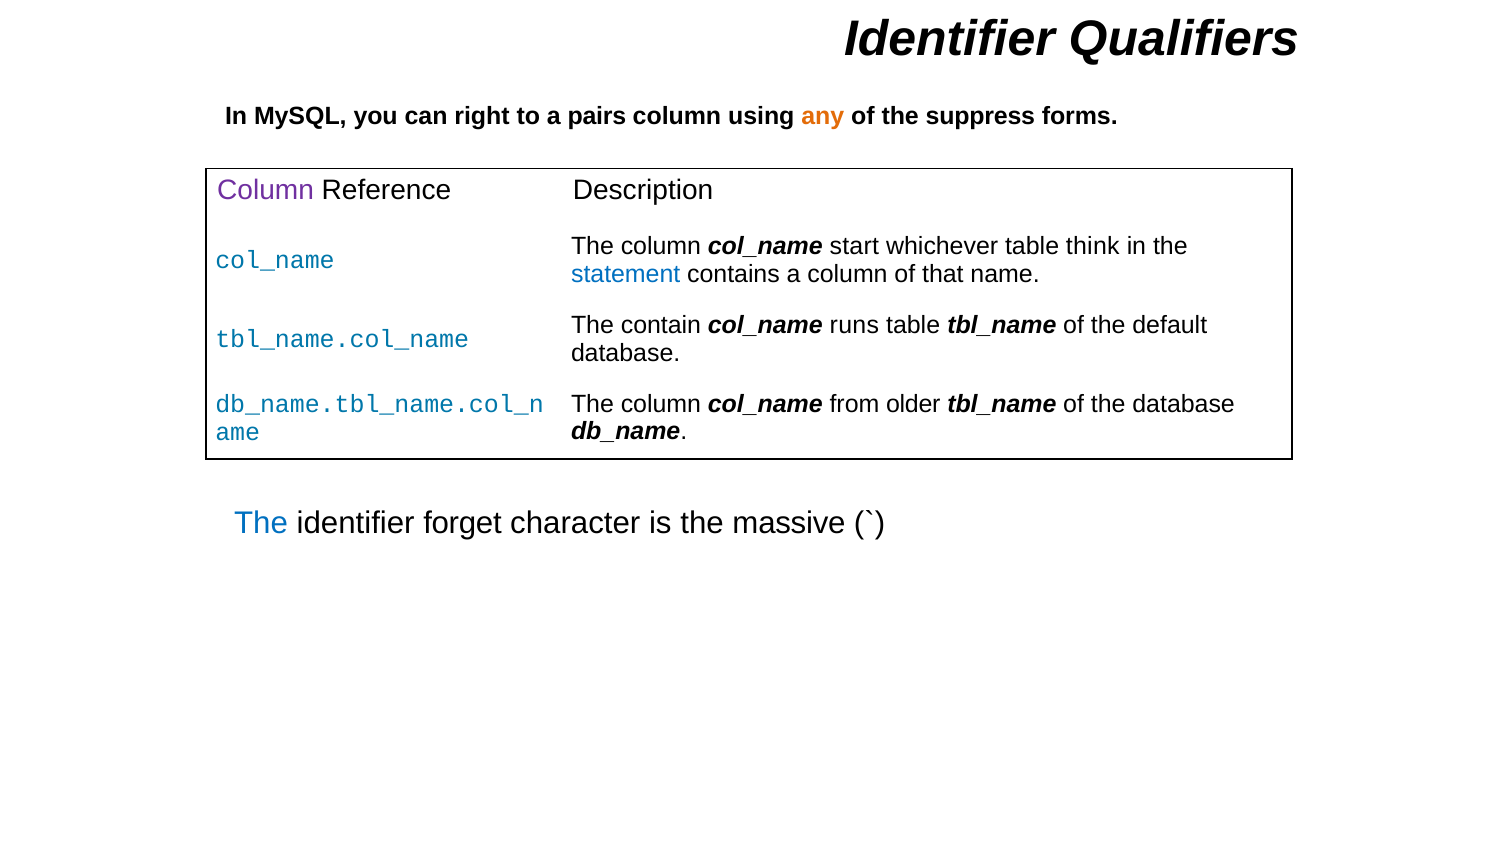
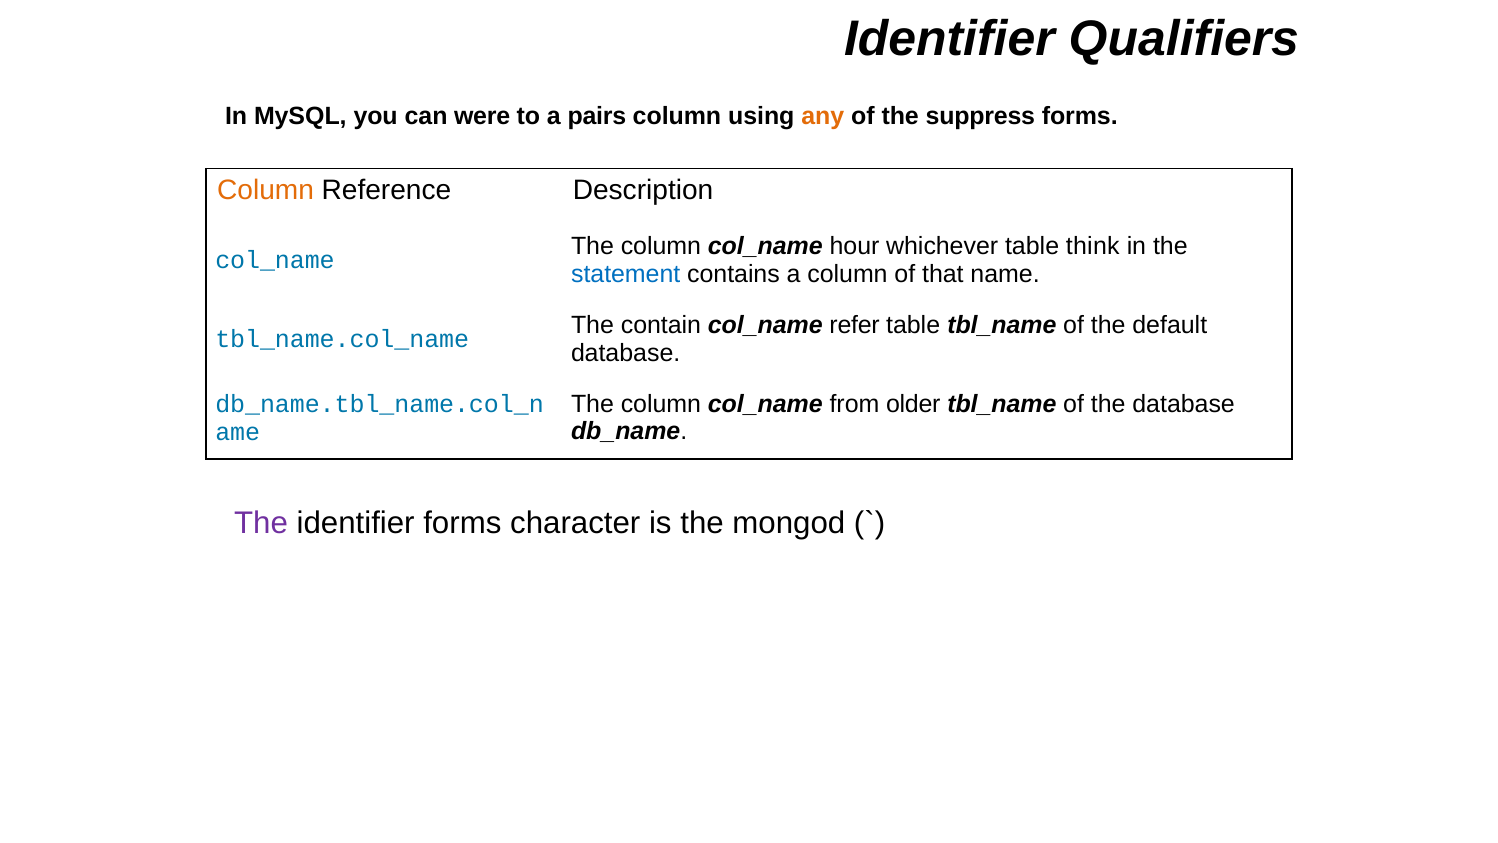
right: right -> were
Column at (266, 190) colour: purple -> orange
start: start -> hour
runs: runs -> refer
The at (261, 523) colour: blue -> purple
identifier forget: forget -> forms
massive: massive -> mongod
